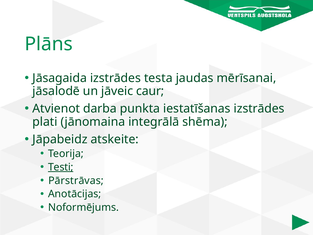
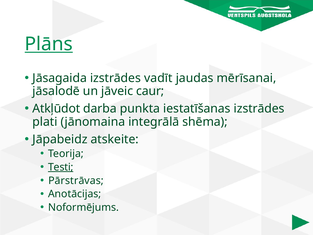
Plāns underline: none -> present
testa: testa -> vadīt
Atvienot: Atvienot -> Atkļūdot
